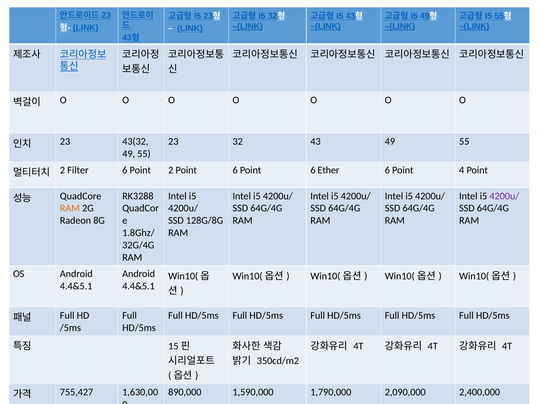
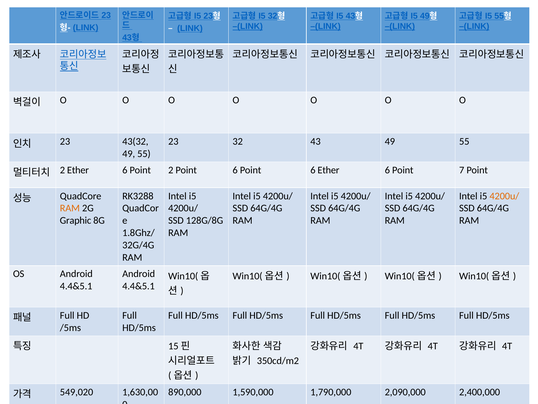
2 Filter: Filter -> Ether
4: 4 -> 7
4200u/ at (504, 196) colour: purple -> orange
Radeon: Radeon -> Graphic
755,427: 755,427 -> 549,020
